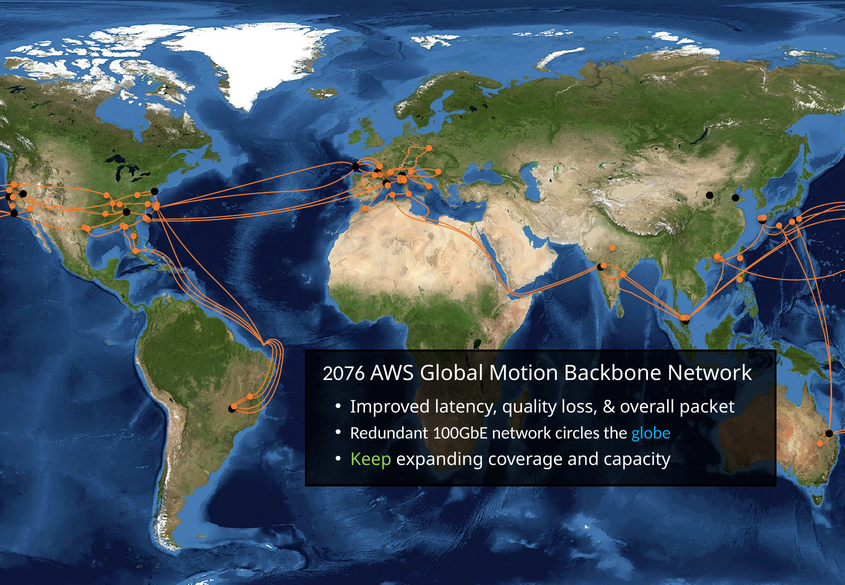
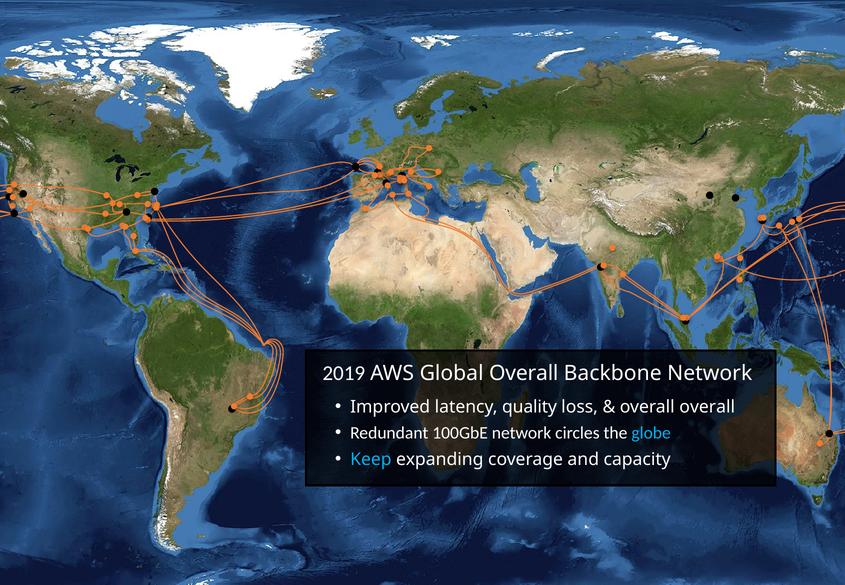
2076: 2076 -> 2019
Global Motion: Motion -> Overall
overall packet: packet -> overall
Keep colour: light green -> light blue
